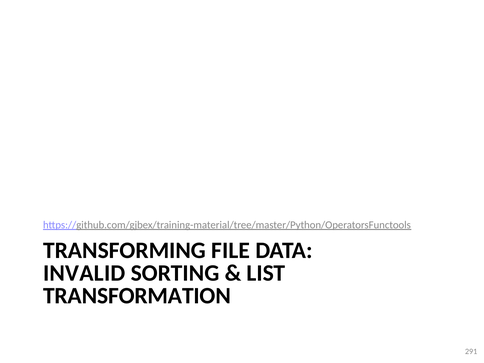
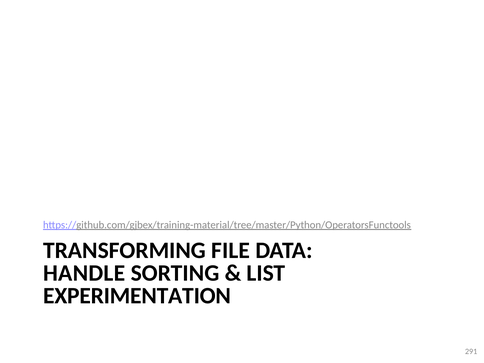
INVALID: INVALID -> HANDLE
TRANSFORMATION: TRANSFORMATION -> EXPERIMENTATION
